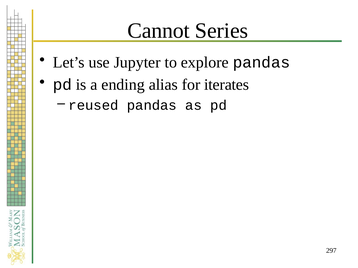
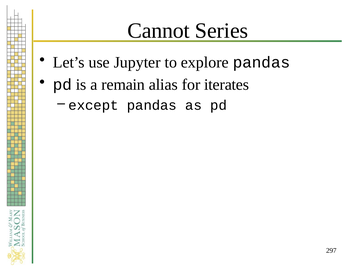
ending: ending -> remain
reused: reused -> except
